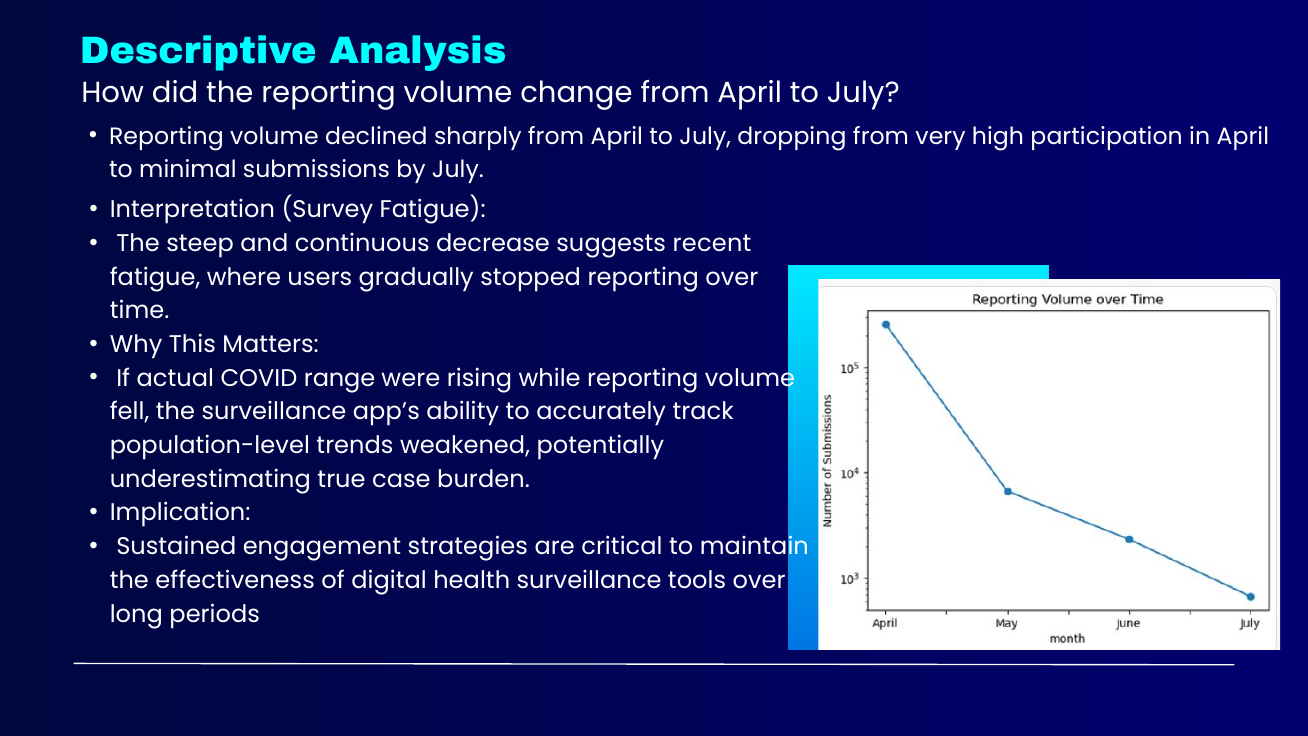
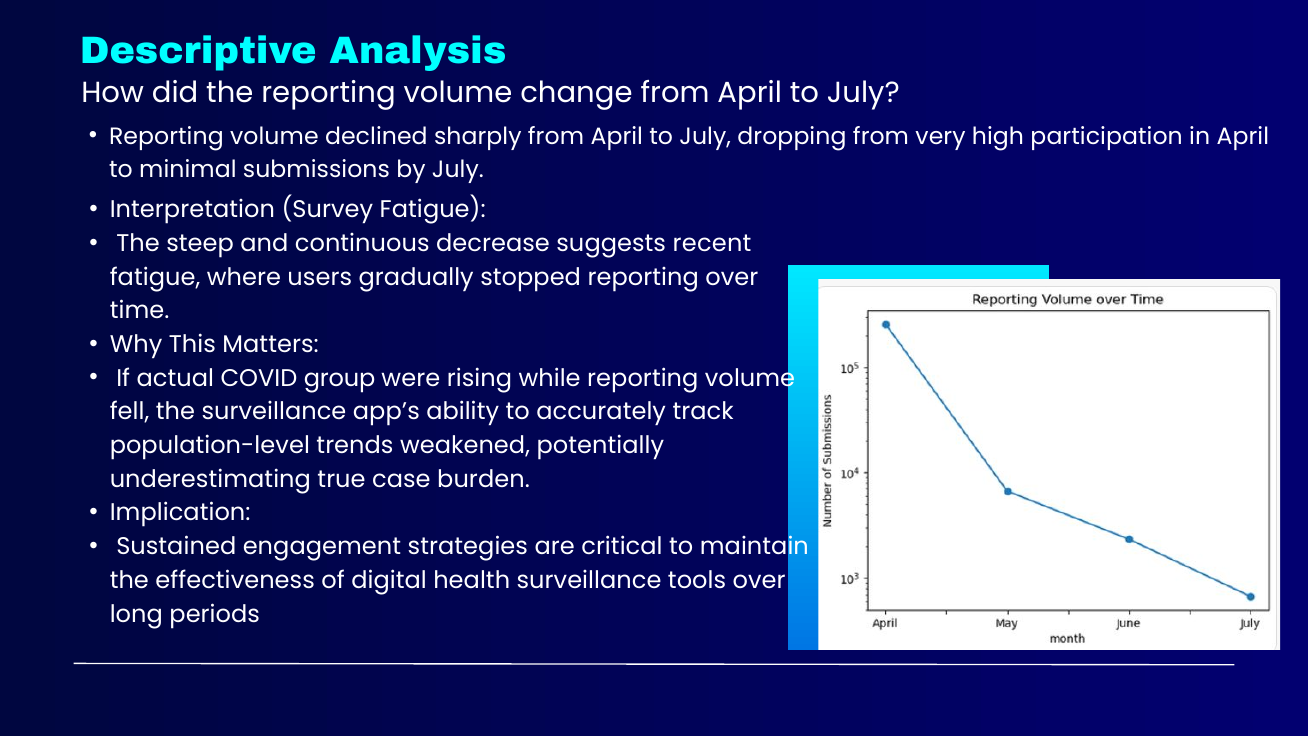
range: range -> group
